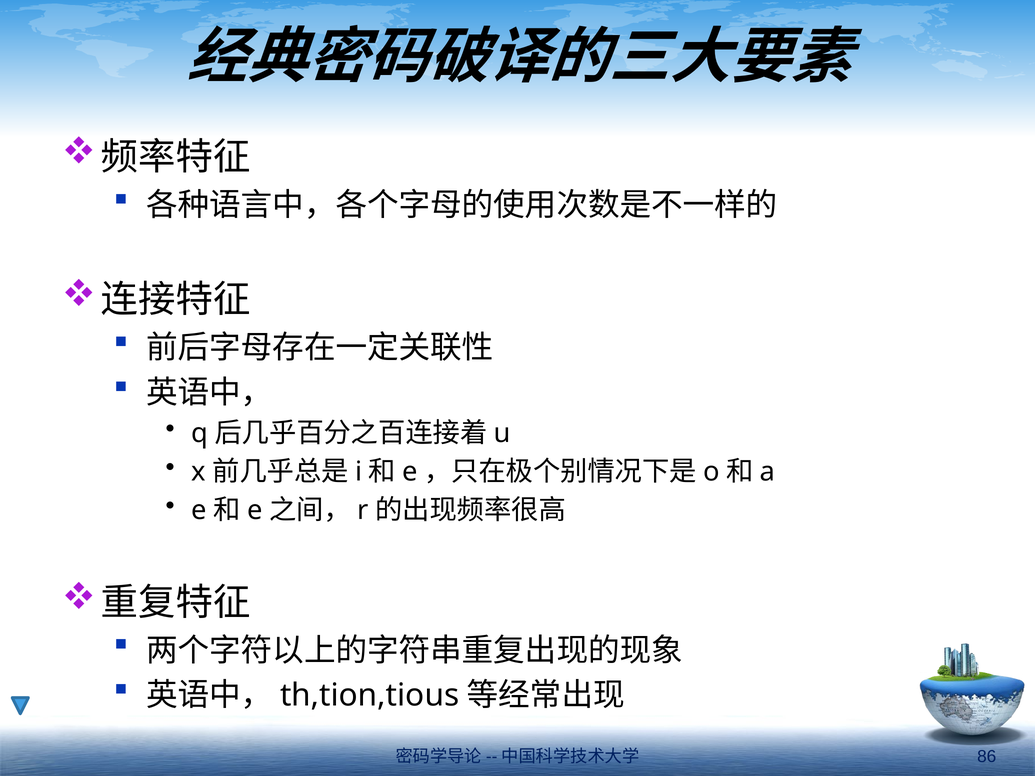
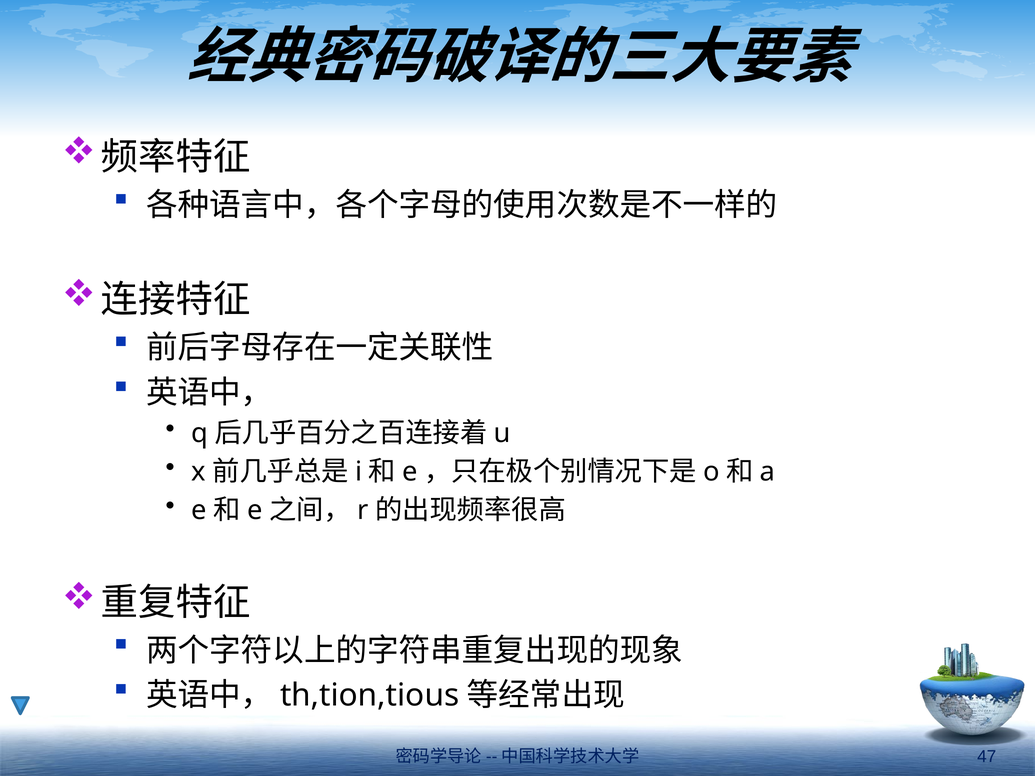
86: 86 -> 47
